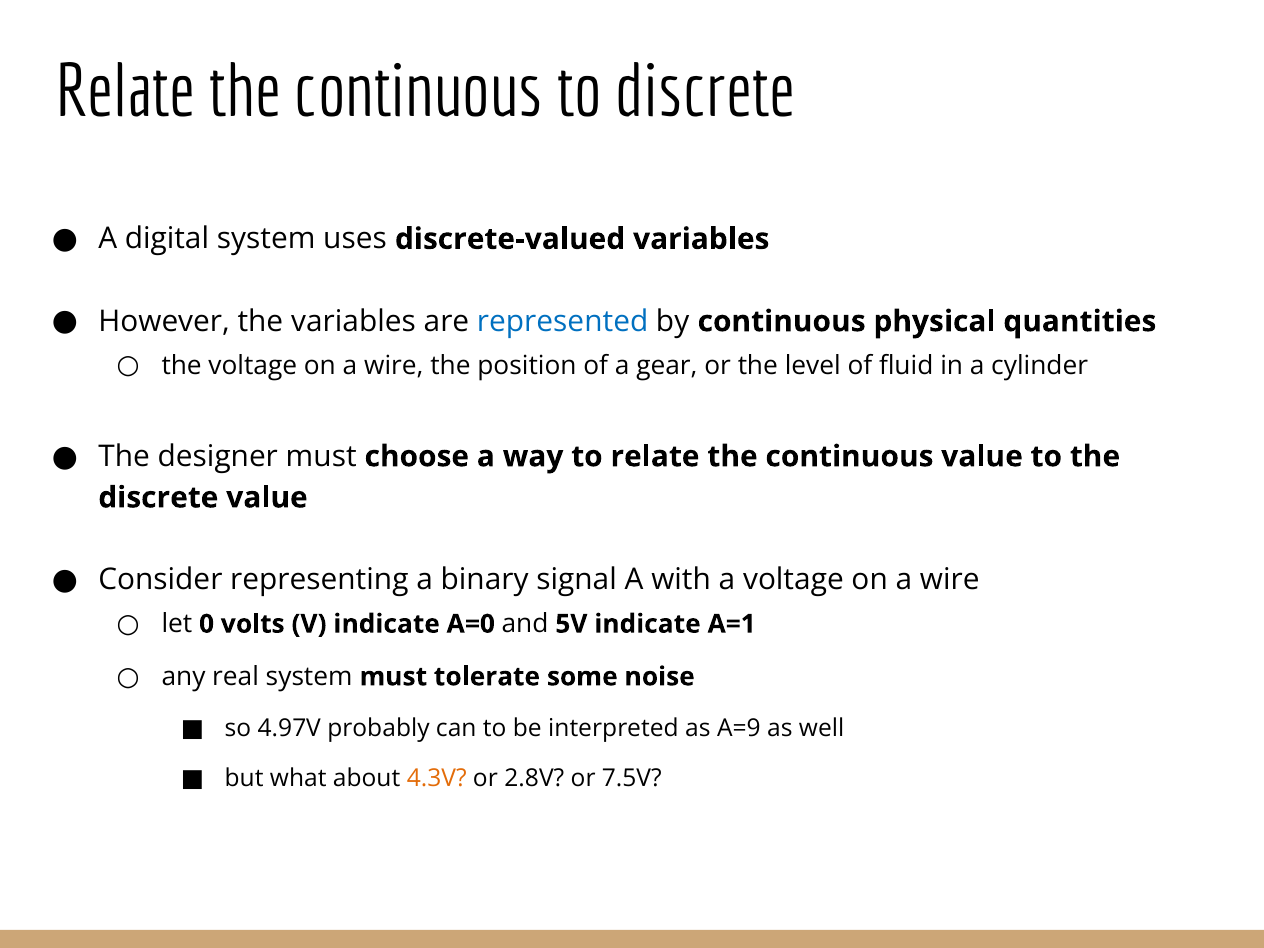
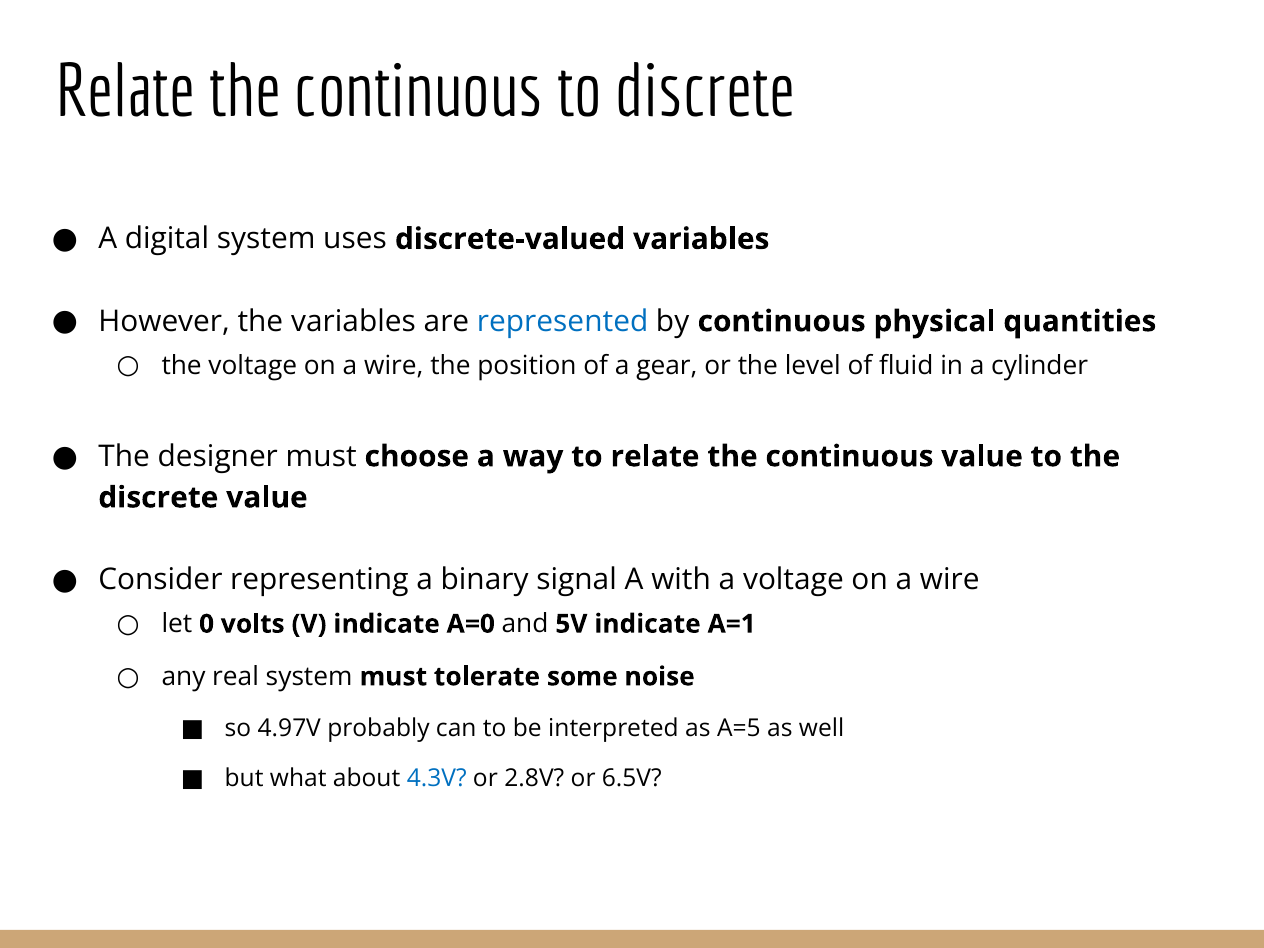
A=9: A=9 -> A=5
4.3V colour: orange -> blue
7.5V: 7.5V -> 6.5V
